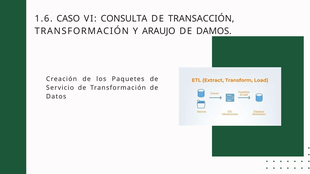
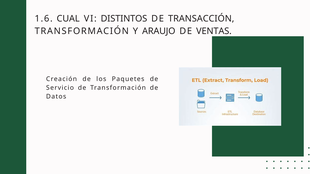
CASO: CASO -> CUAL
CONSULTA: CONSULTA -> DISTINTOS
DAMOS: DAMOS -> VENTAS
